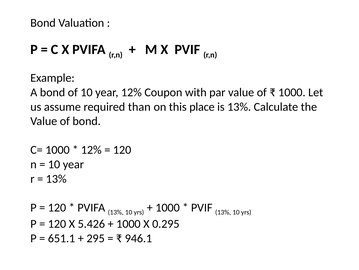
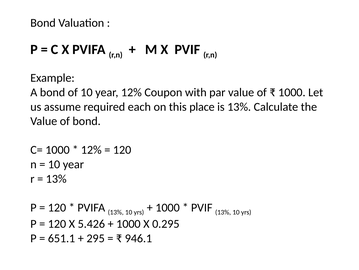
than: than -> each
